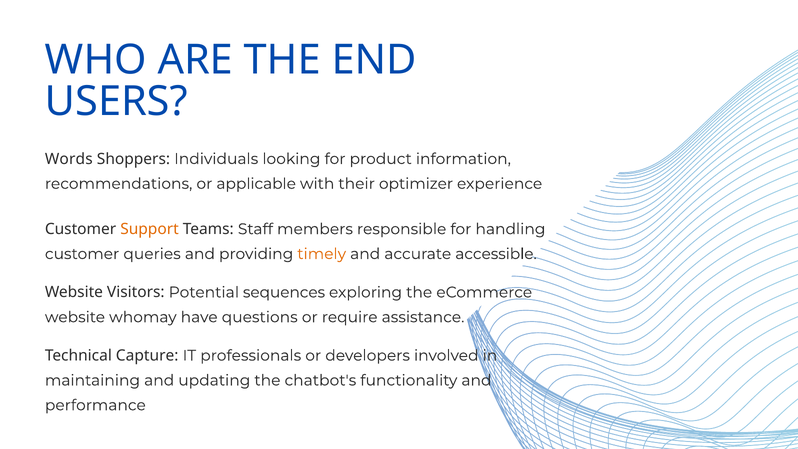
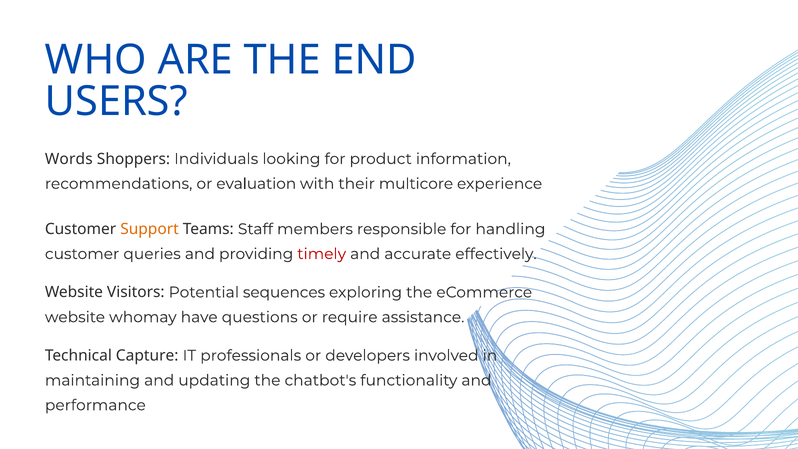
applicable: applicable -> evaluation
optimizer: optimizer -> multicore
timely colour: orange -> red
accessible: accessible -> effectively
